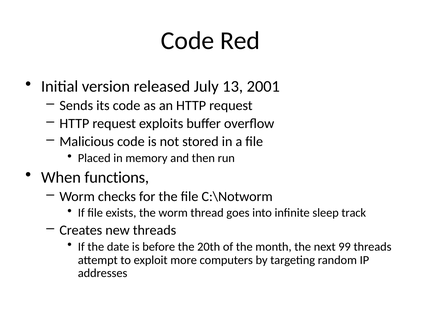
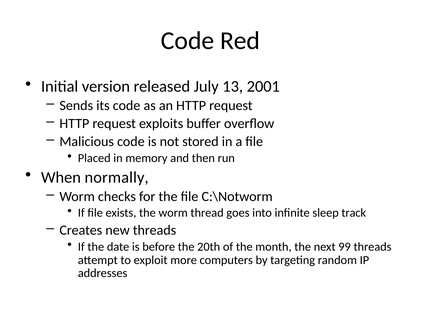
functions: functions -> normally
